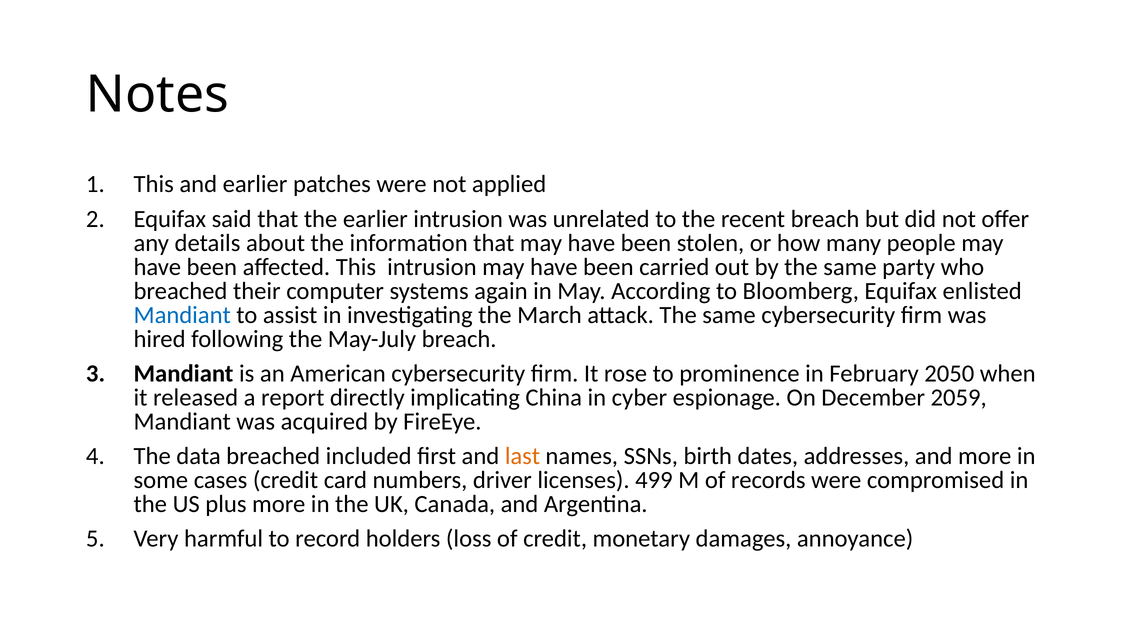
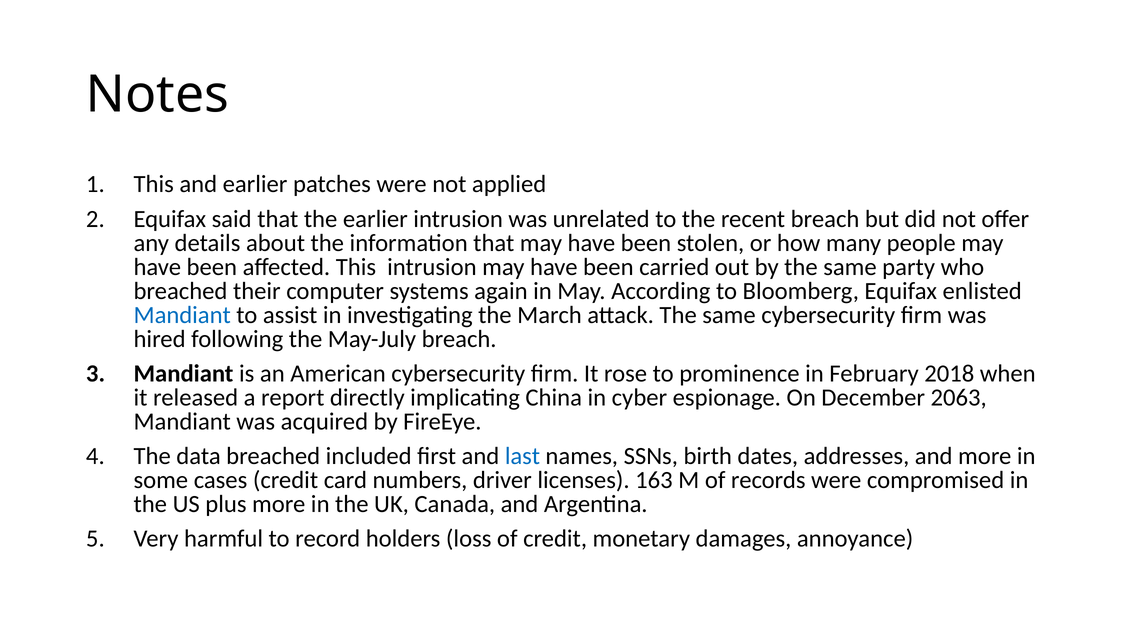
2050: 2050 -> 2018
2059: 2059 -> 2063
last colour: orange -> blue
499: 499 -> 163
